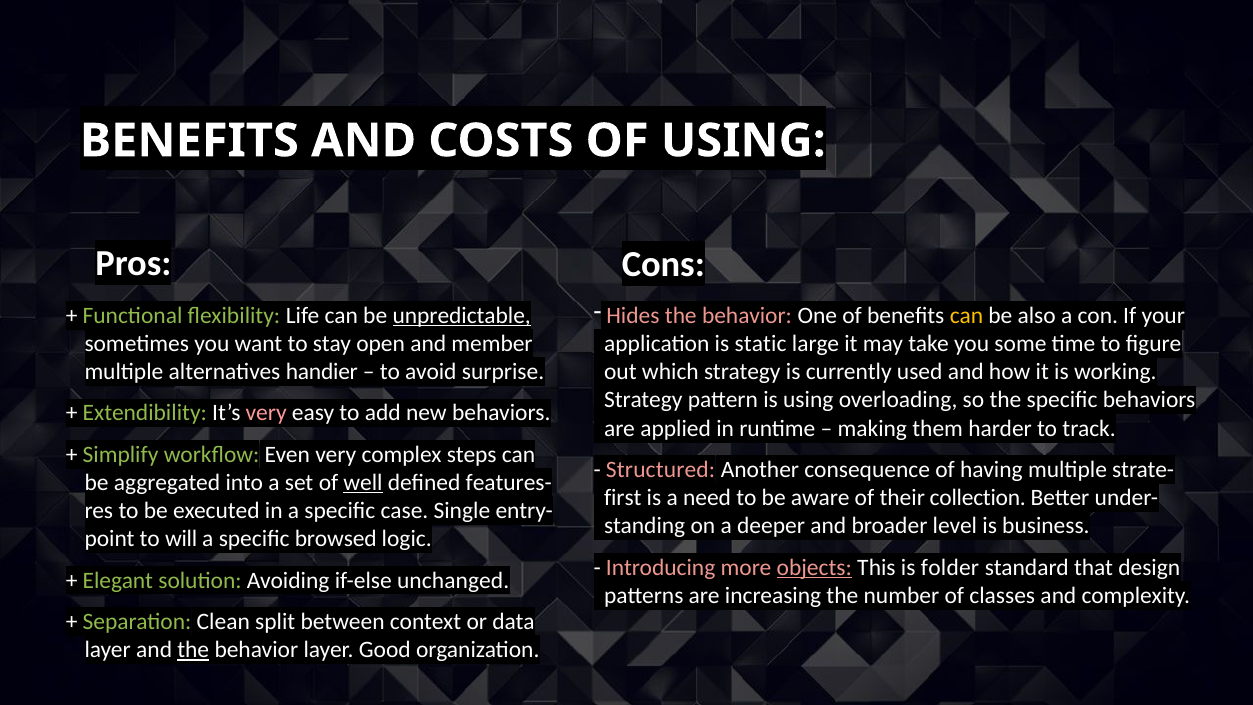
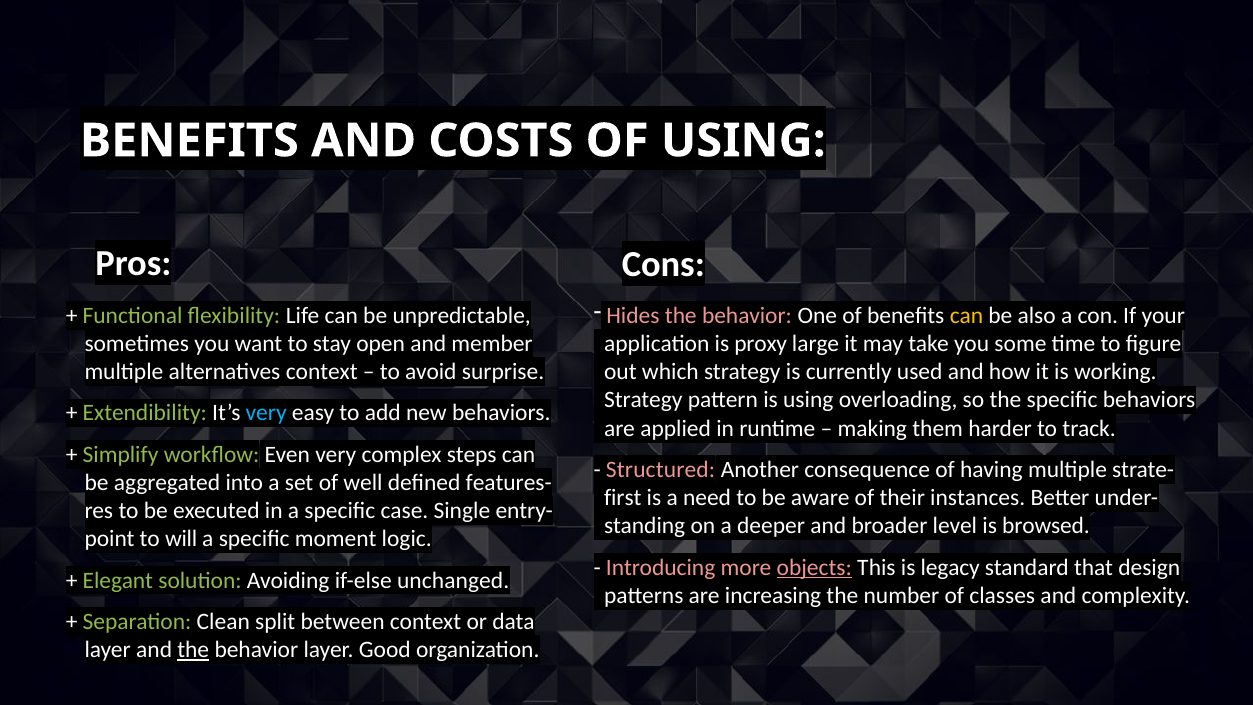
unpredictable underline: present -> none
static: static -> proxy
alternatives handier: handier -> context
very at (266, 413) colour: pink -> light blue
well underline: present -> none
collection: collection -> instances
business: business -> browsed
browsed: browsed -> moment
folder: folder -> legacy
